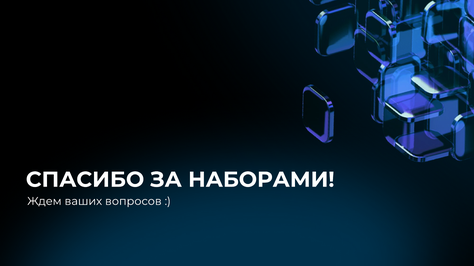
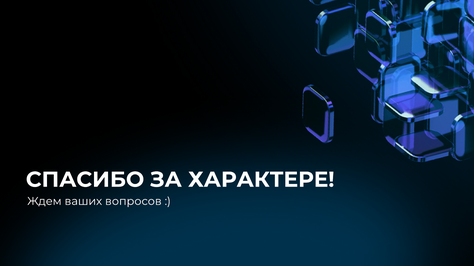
НАБОРАМИ: НАБОРАМИ -> ХАРАКТЕРЕ
